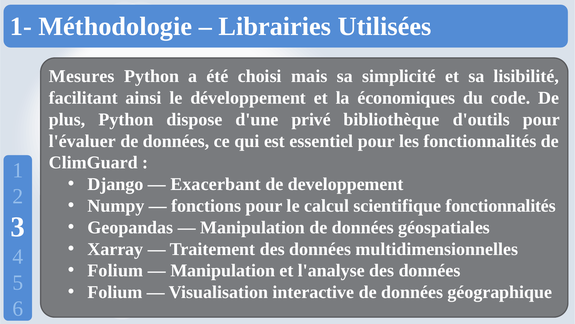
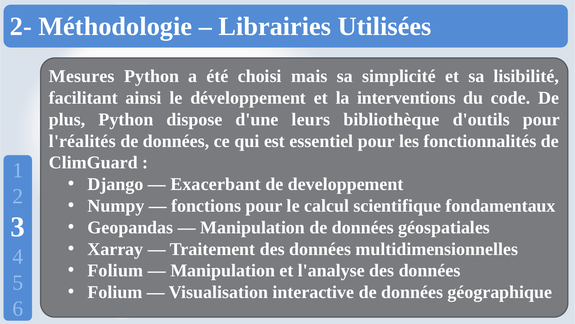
1-: 1- -> 2-
économiques: économiques -> interventions
privé: privé -> leurs
l'évaluer: l'évaluer -> l'réalités
scientifique fonctionnalités: fonctionnalités -> fondamentaux
